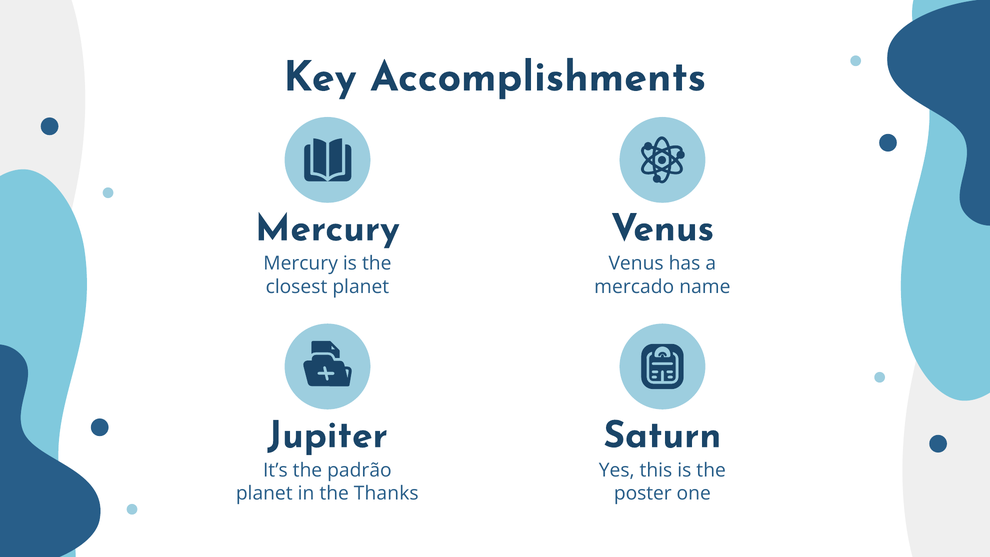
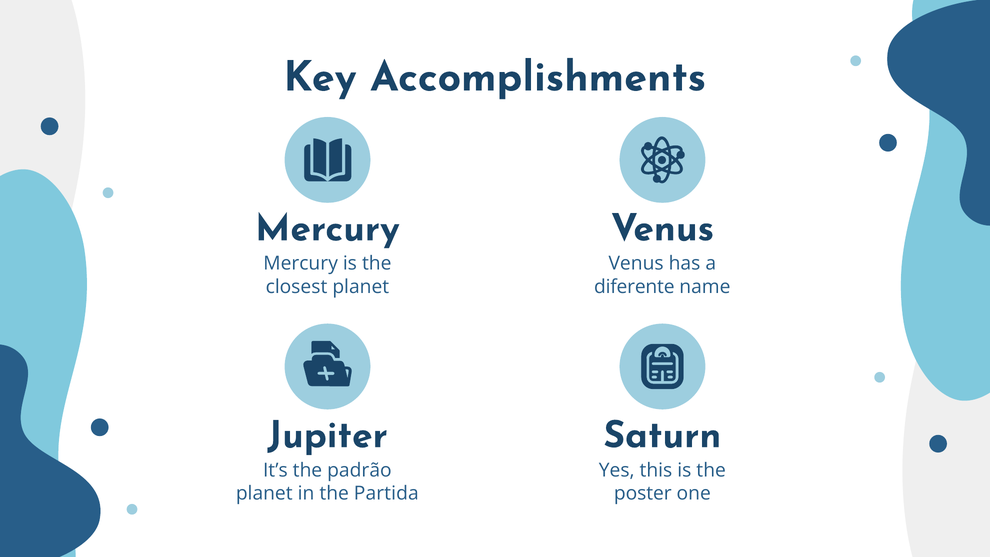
mercado: mercado -> diferente
Thanks: Thanks -> Partida
